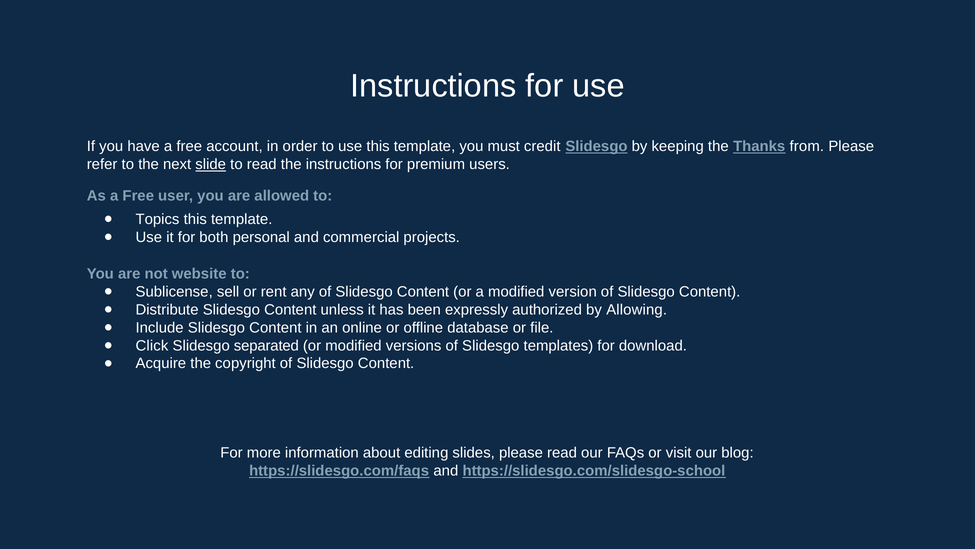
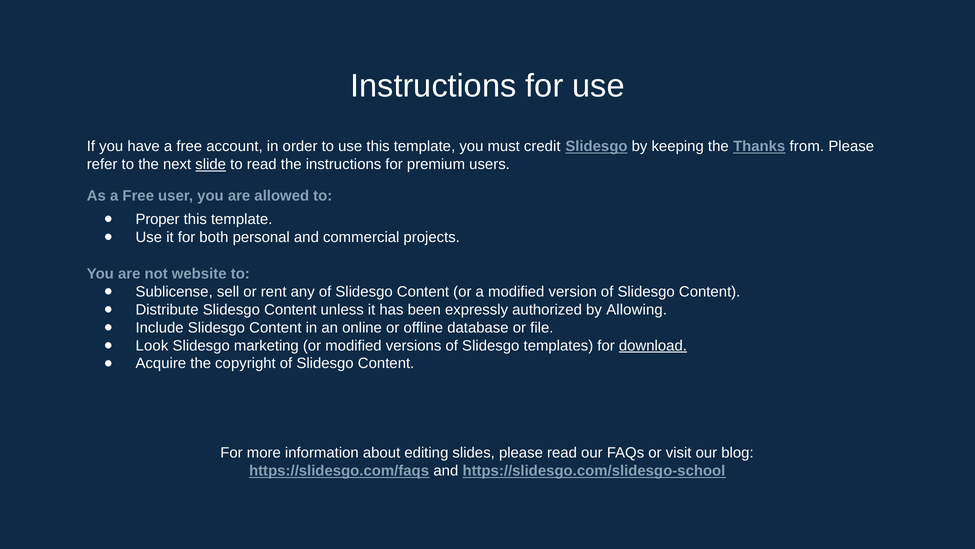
Topics: Topics -> Proper
Click: Click -> Look
separated: separated -> marketing
download underline: none -> present
